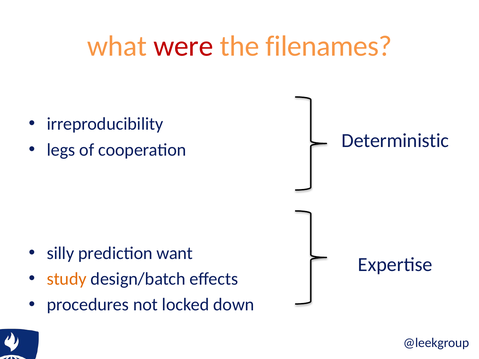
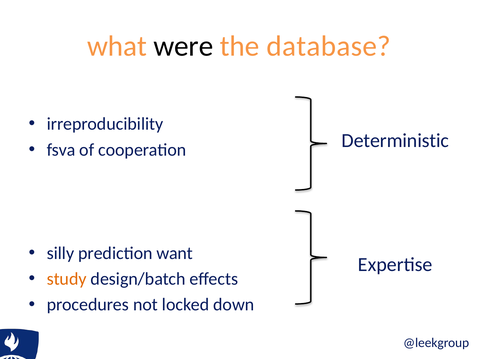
were colour: red -> black
filenames: filenames -> database
legs: legs -> fsva
